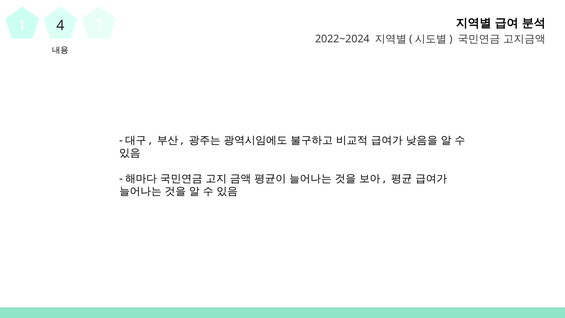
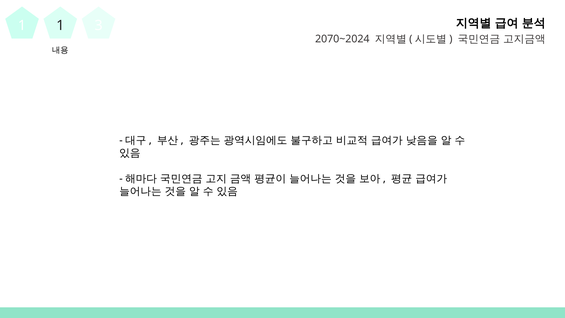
1 4: 4 -> 1
2022~2024: 2022~2024 -> 2070~2024
